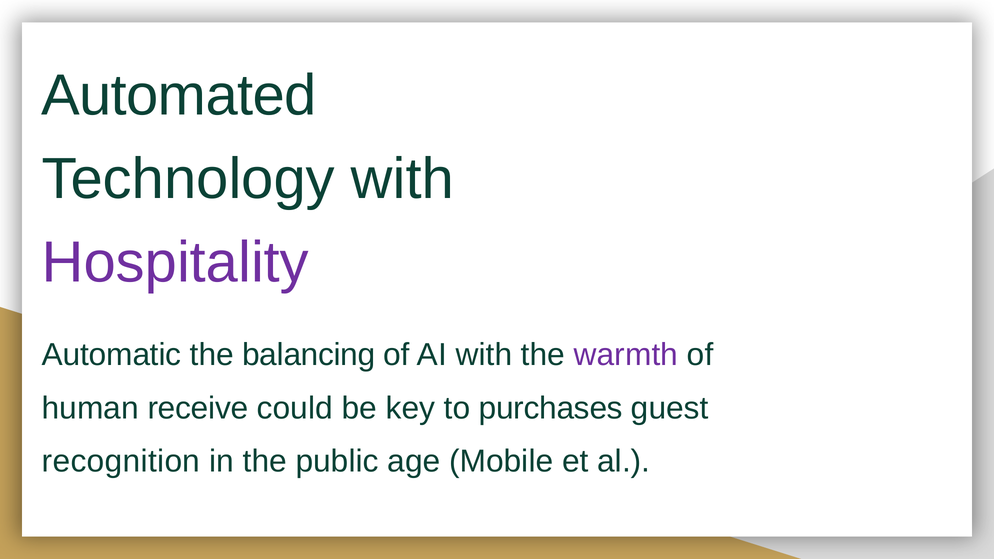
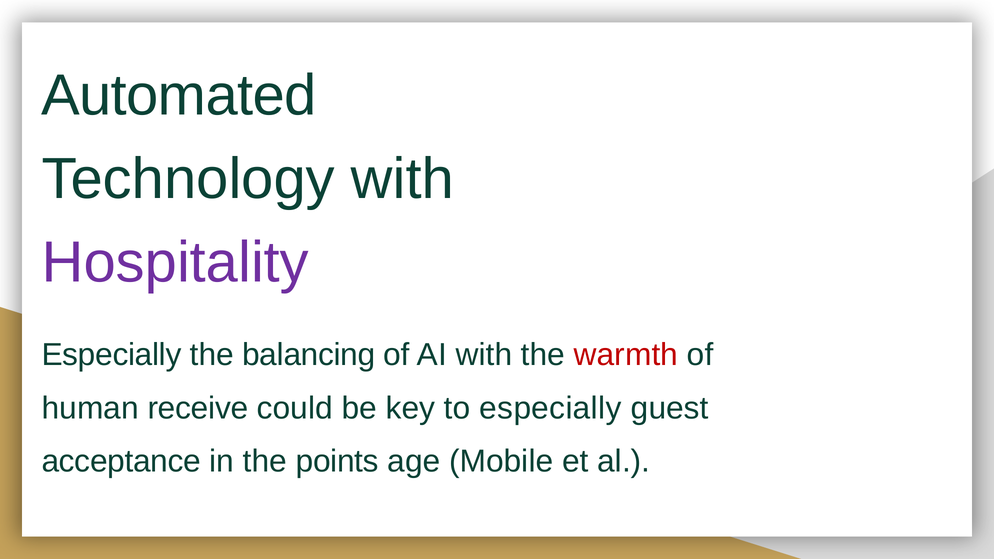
Automatic at (112, 355): Automatic -> Especially
warmth colour: purple -> red
to purchases: purchases -> especially
recognition: recognition -> acceptance
public: public -> points
